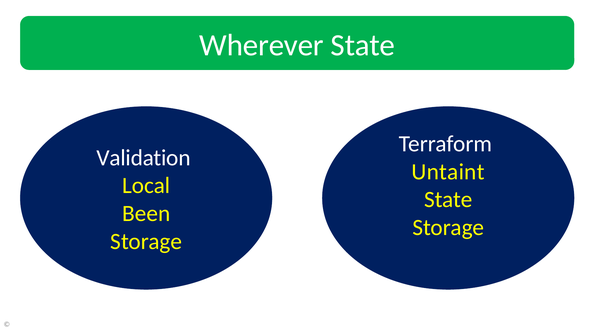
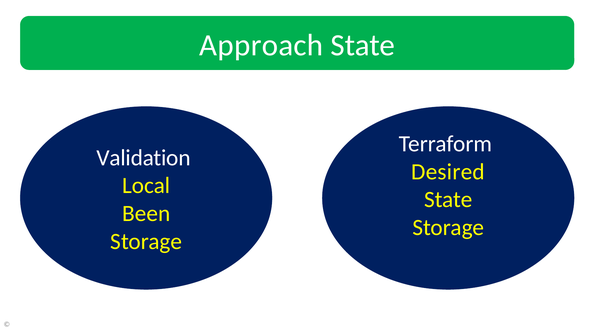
Wherever: Wherever -> Approach
Untaint: Untaint -> Desired
